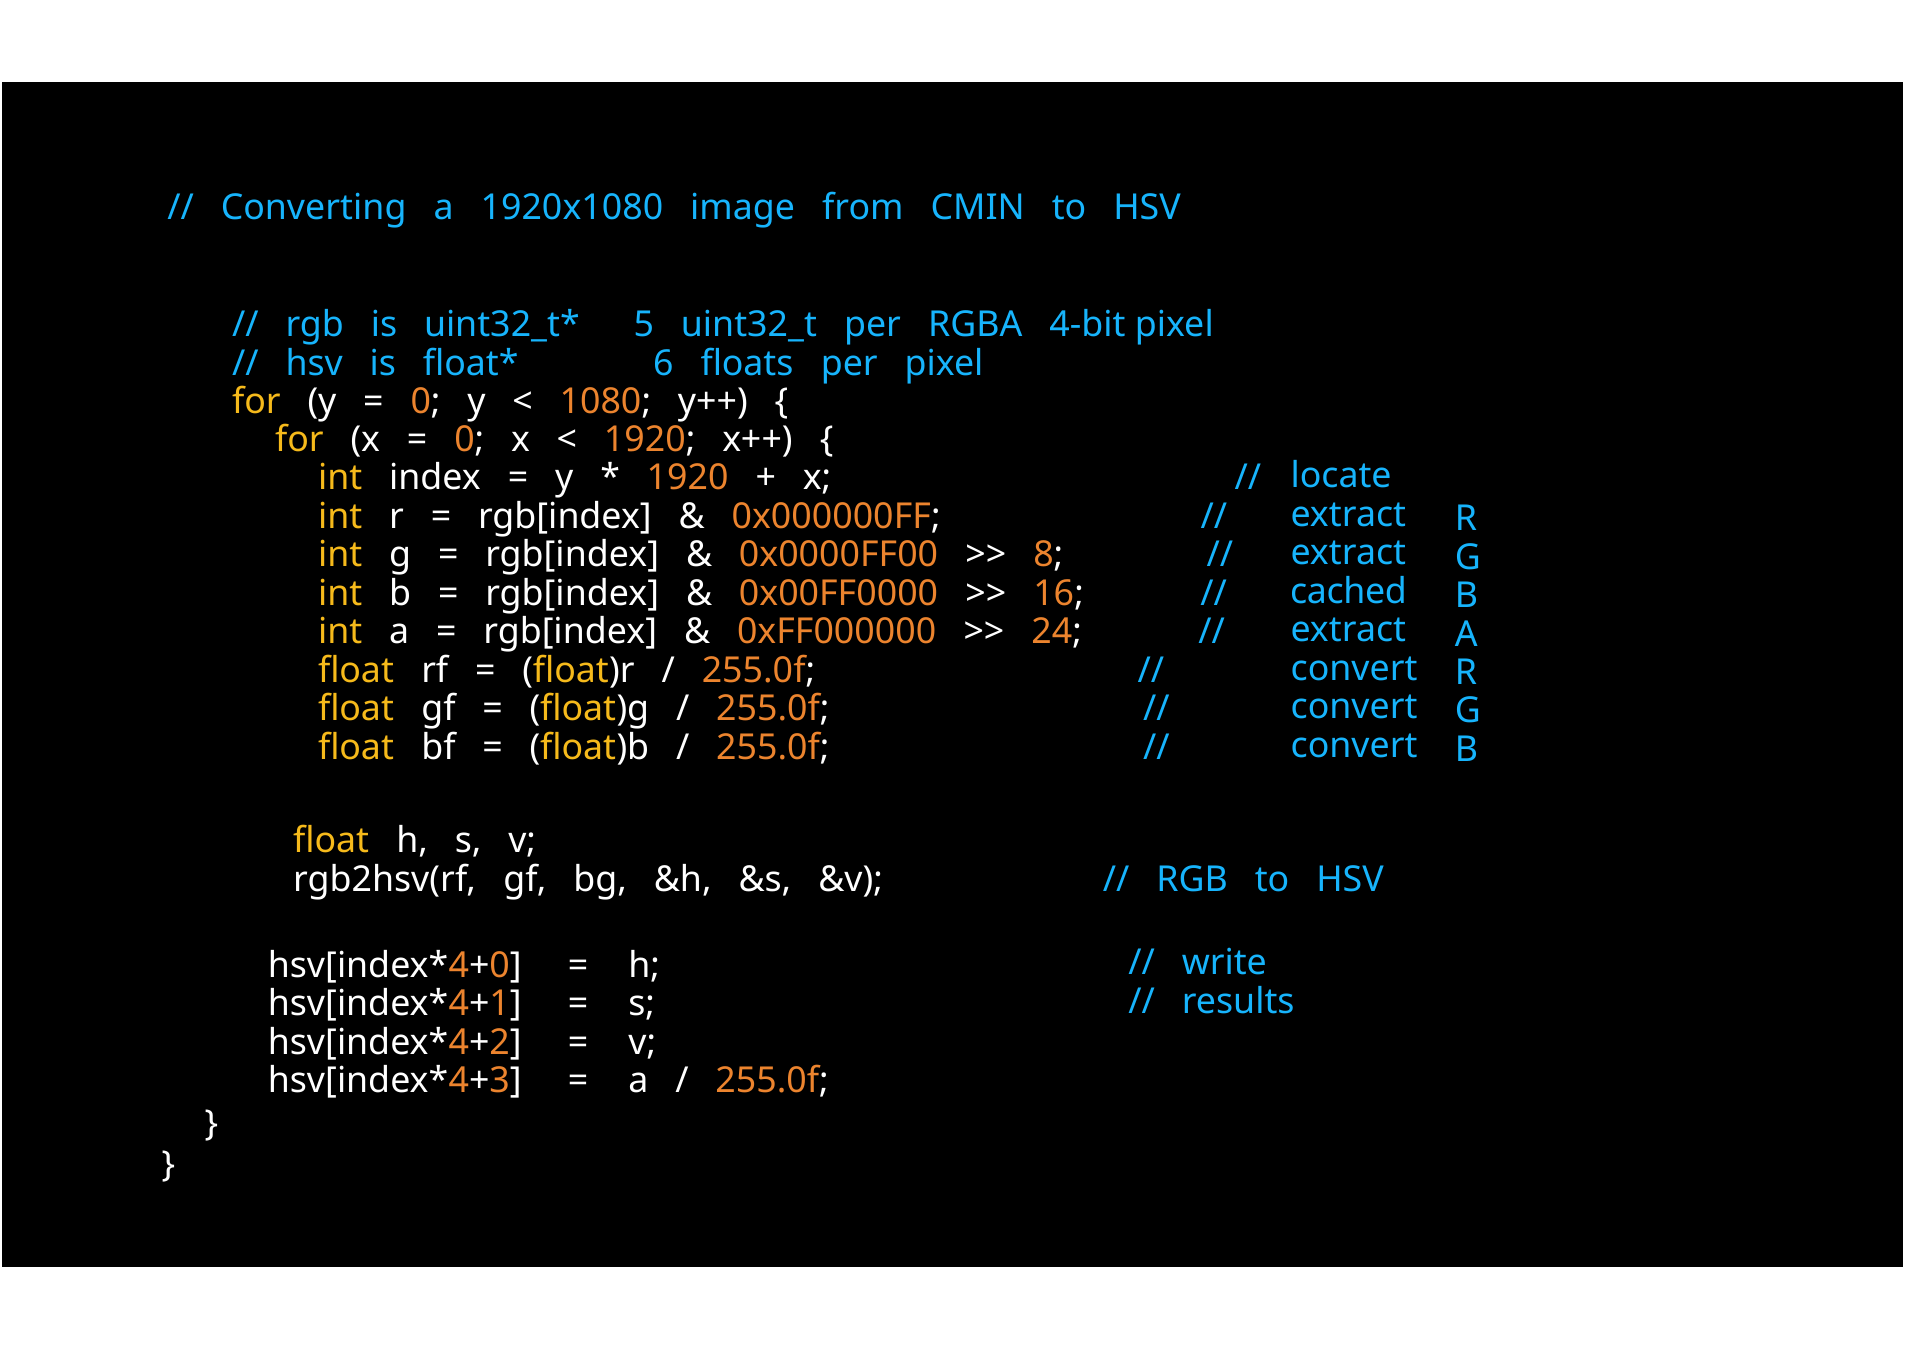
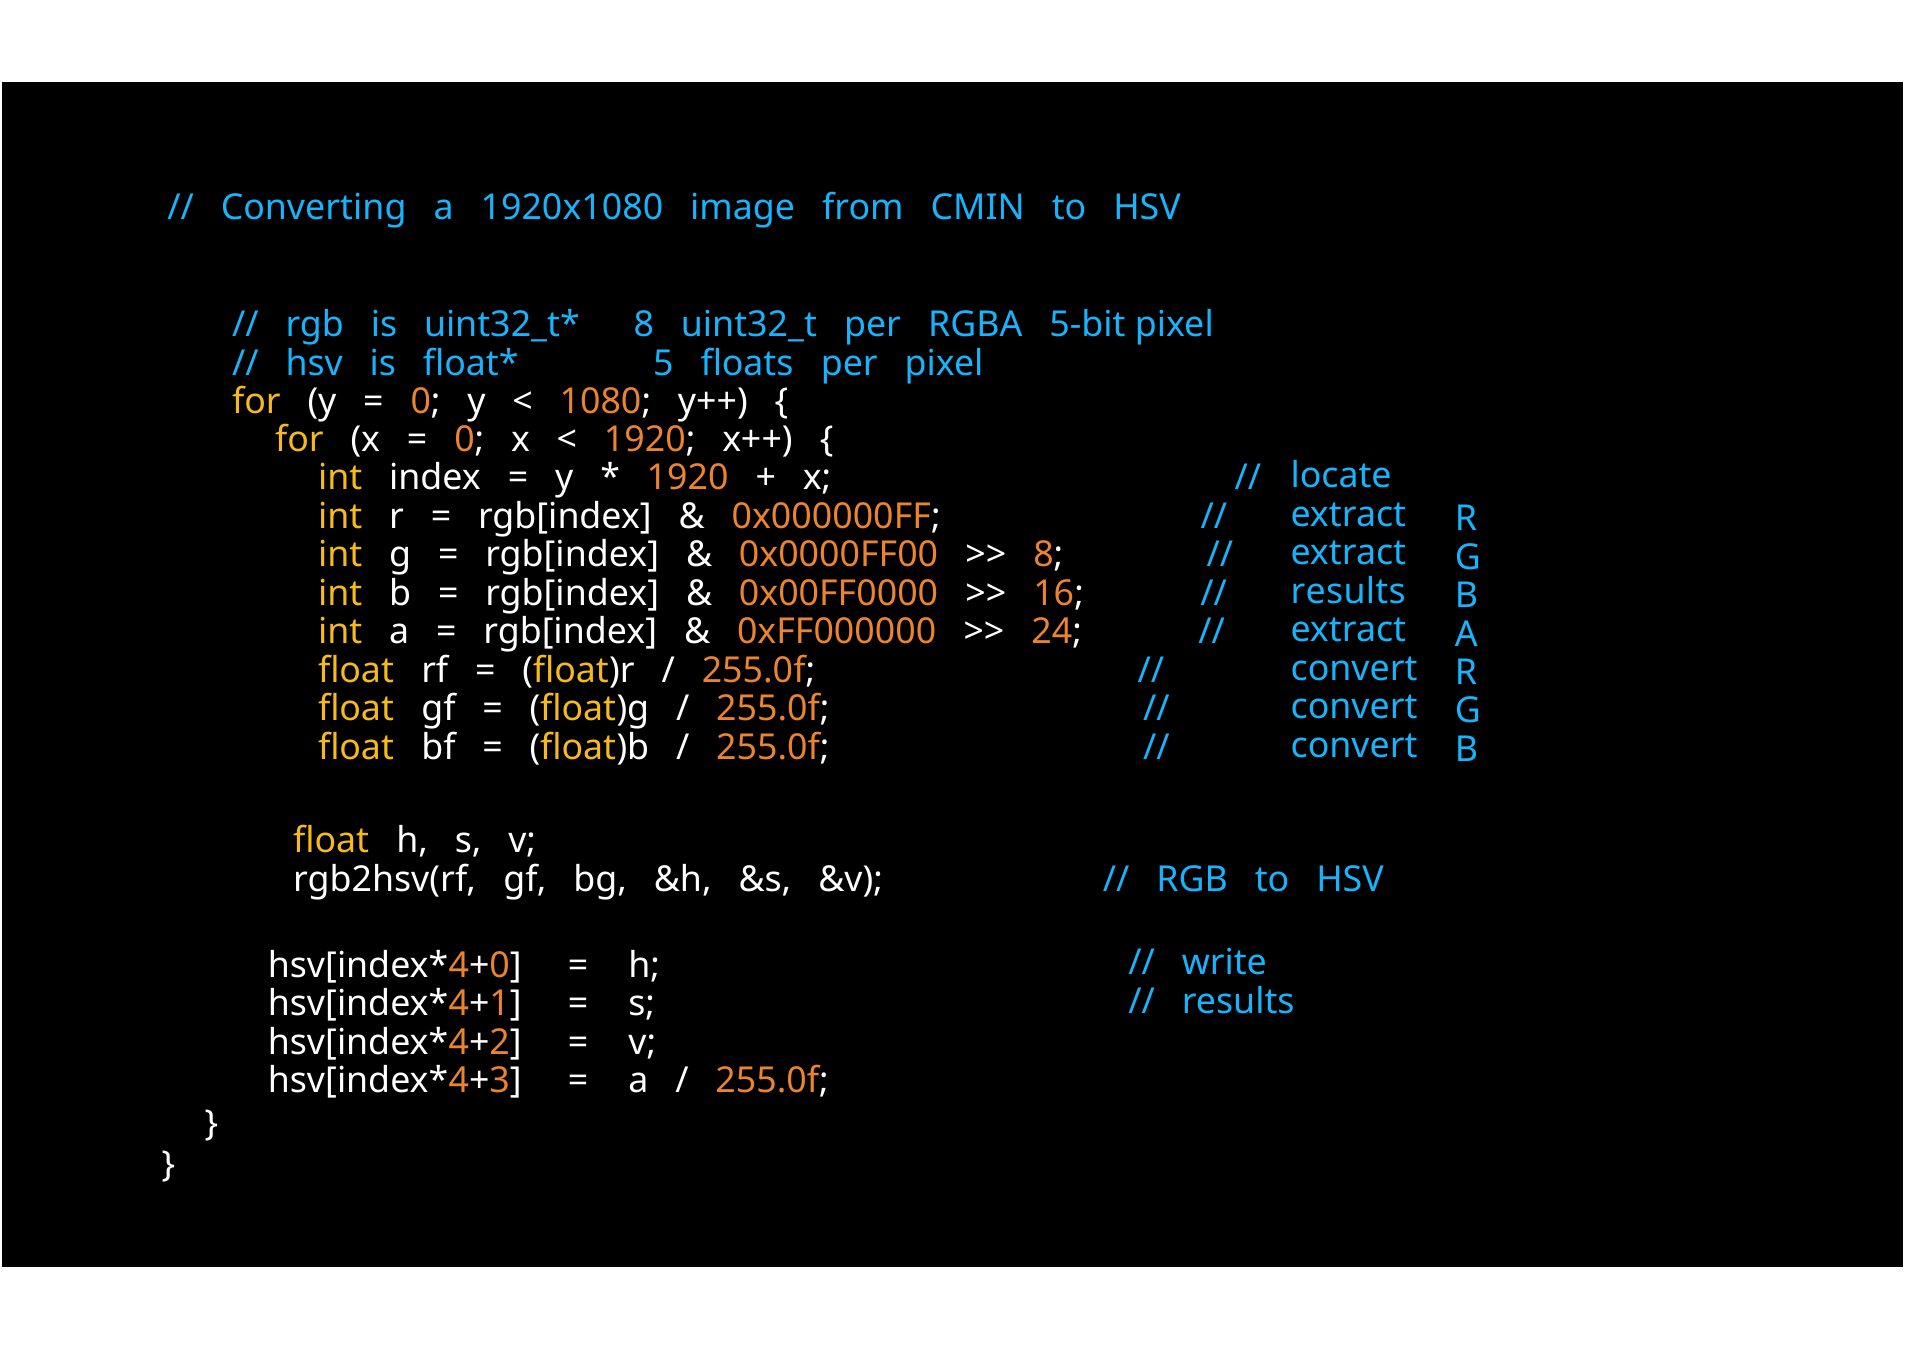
5 at (644, 325): 5 -> 8
4-bit: 4-bit -> 5-bit
6: 6 -> 5
cached at (1349, 591): cached -> results
